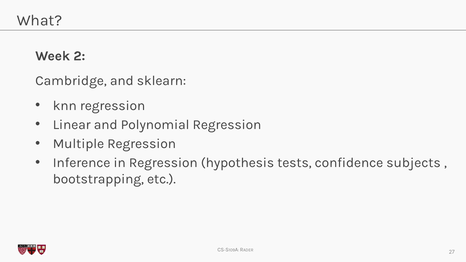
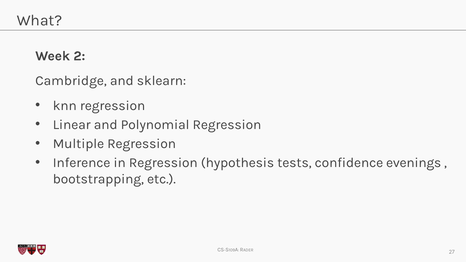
subjects: subjects -> evenings
